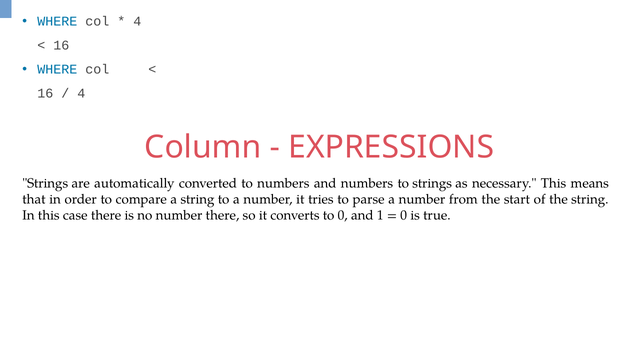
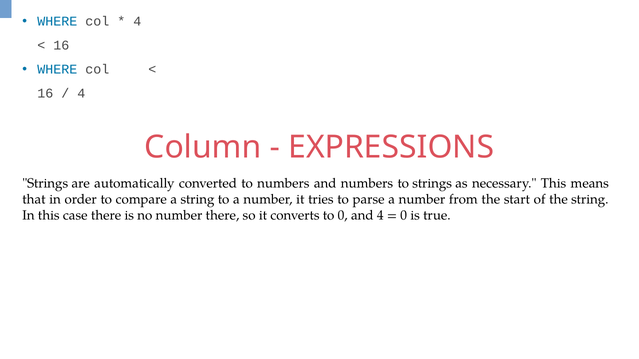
and 1: 1 -> 4
